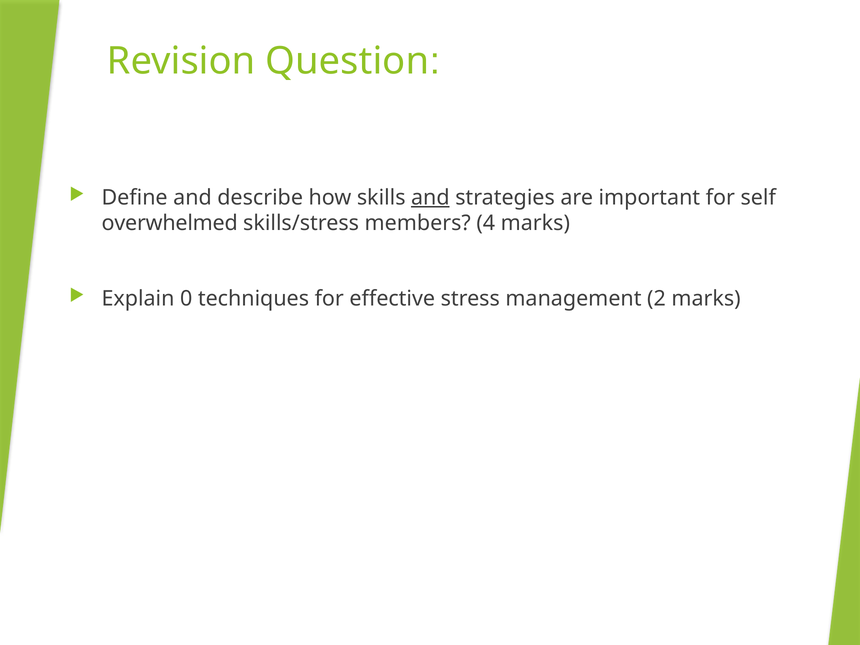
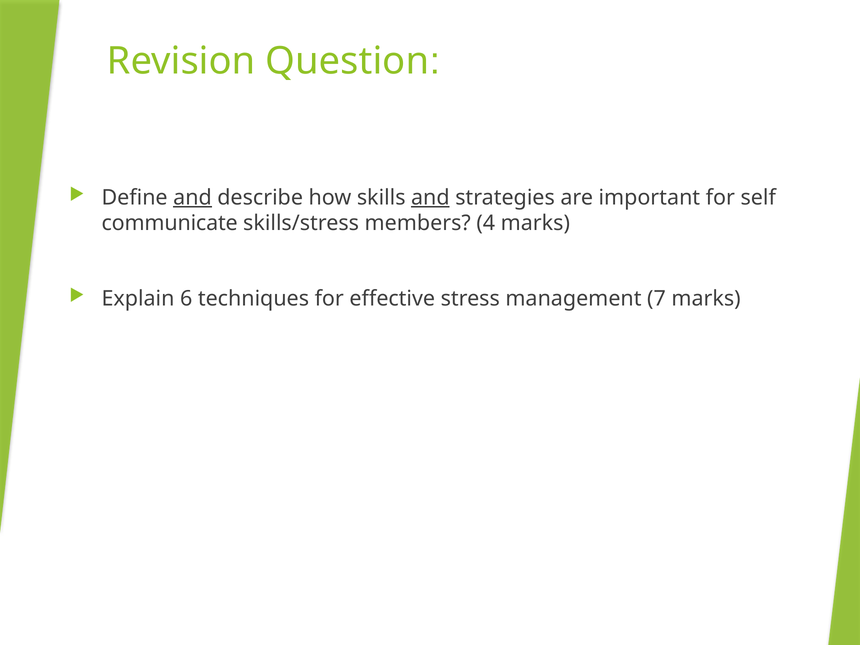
and at (192, 198) underline: none -> present
overwhelmed: overwhelmed -> communicate
0: 0 -> 6
2: 2 -> 7
